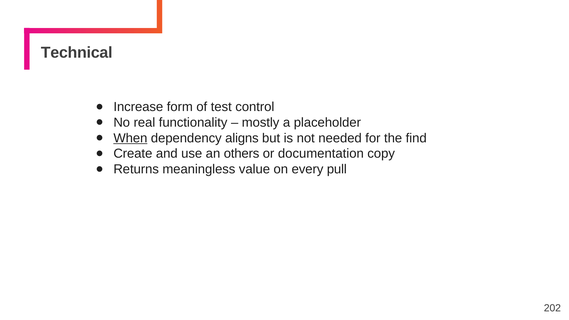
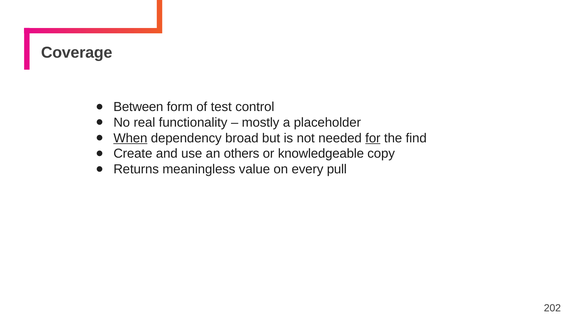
Technical: Technical -> Coverage
Increase: Increase -> Between
aligns: aligns -> broad
for underline: none -> present
documentation: documentation -> knowledgeable
